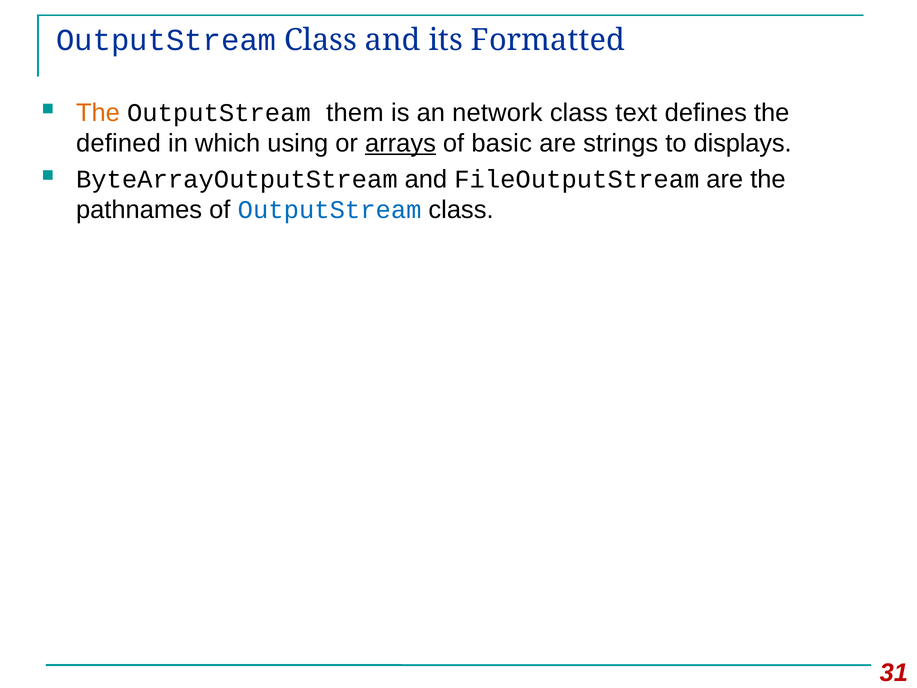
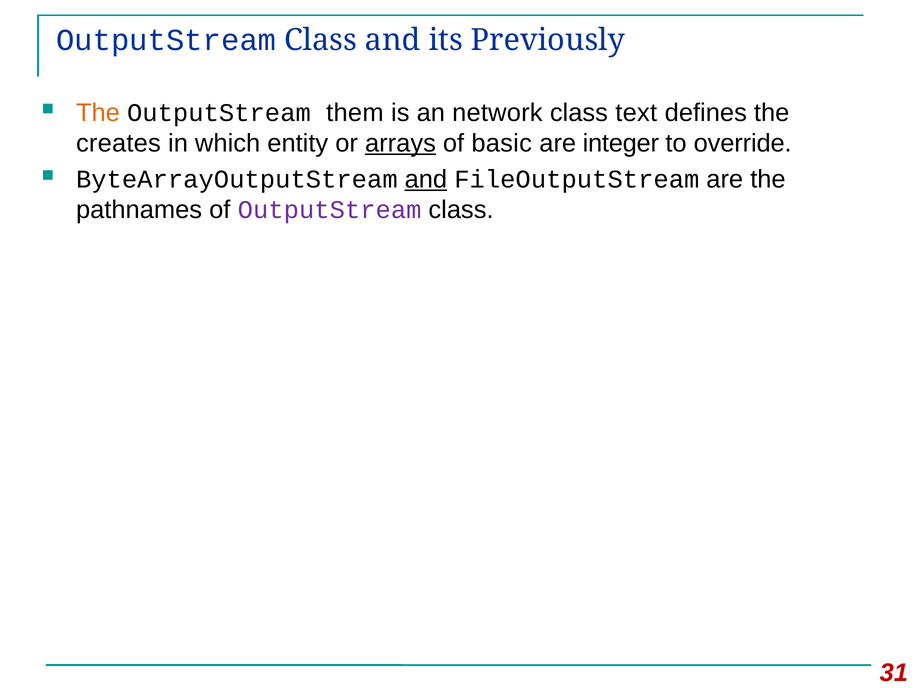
Formatted: Formatted -> Previously
defined: defined -> creates
using: using -> entity
strings: strings -> integer
displays: displays -> override
and at (426, 179) underline: none -> present
OutputStream at (330, 210) colour: blue -> purple
